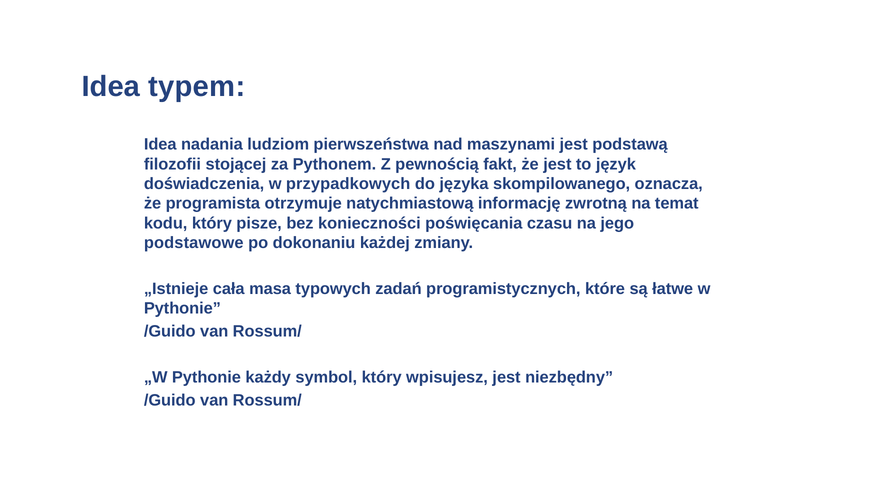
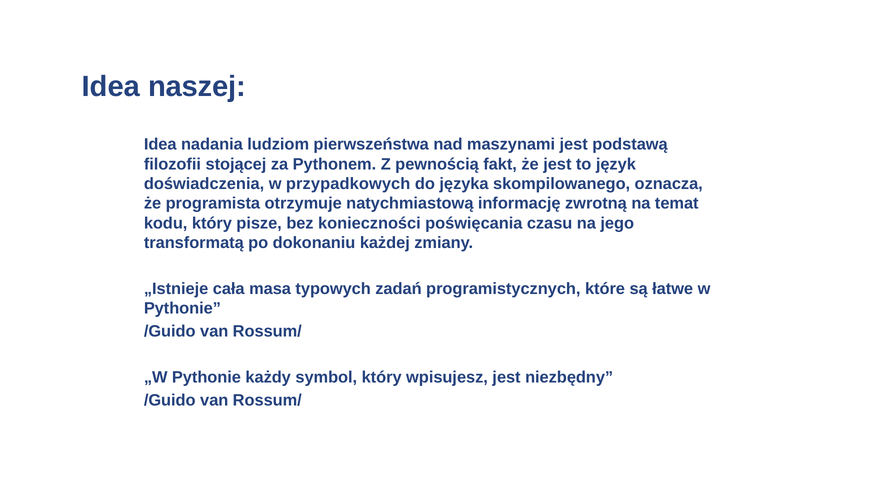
typem: typem -> naszej
podstawowe: podstawowe -> transformatą
